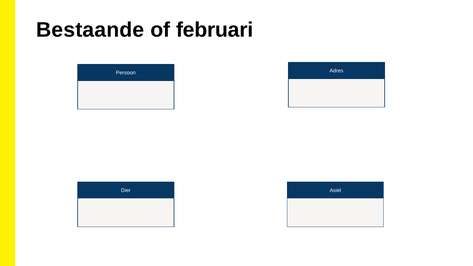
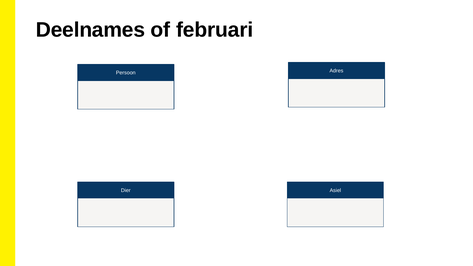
Bestaande: Bestaande -> Deelnames
